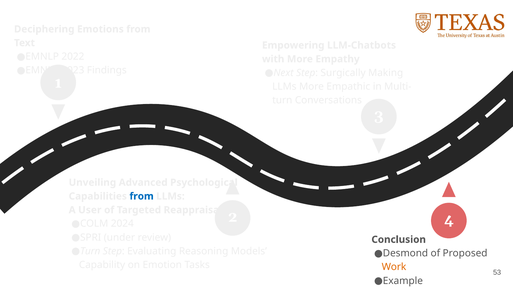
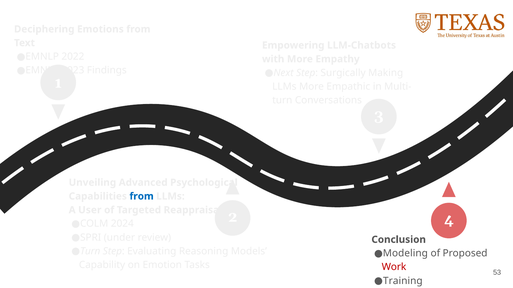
Desmond: Desmond -> Modeling
Work colour: orange -> red
Example: Example -> Training
